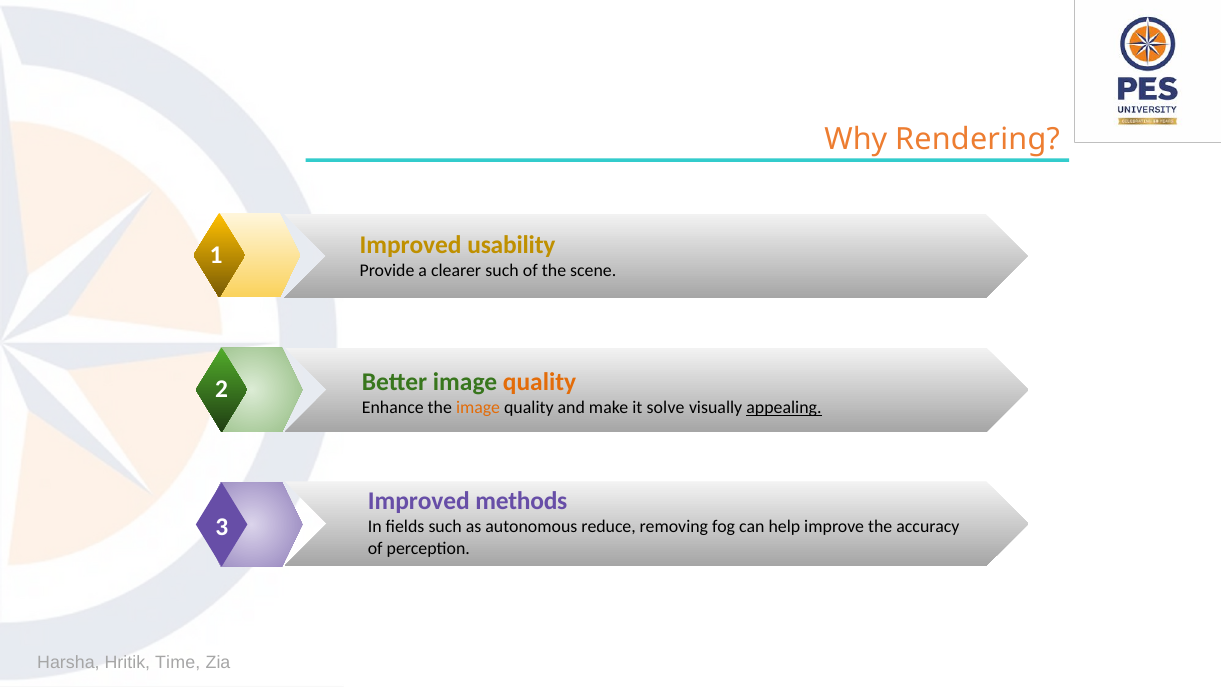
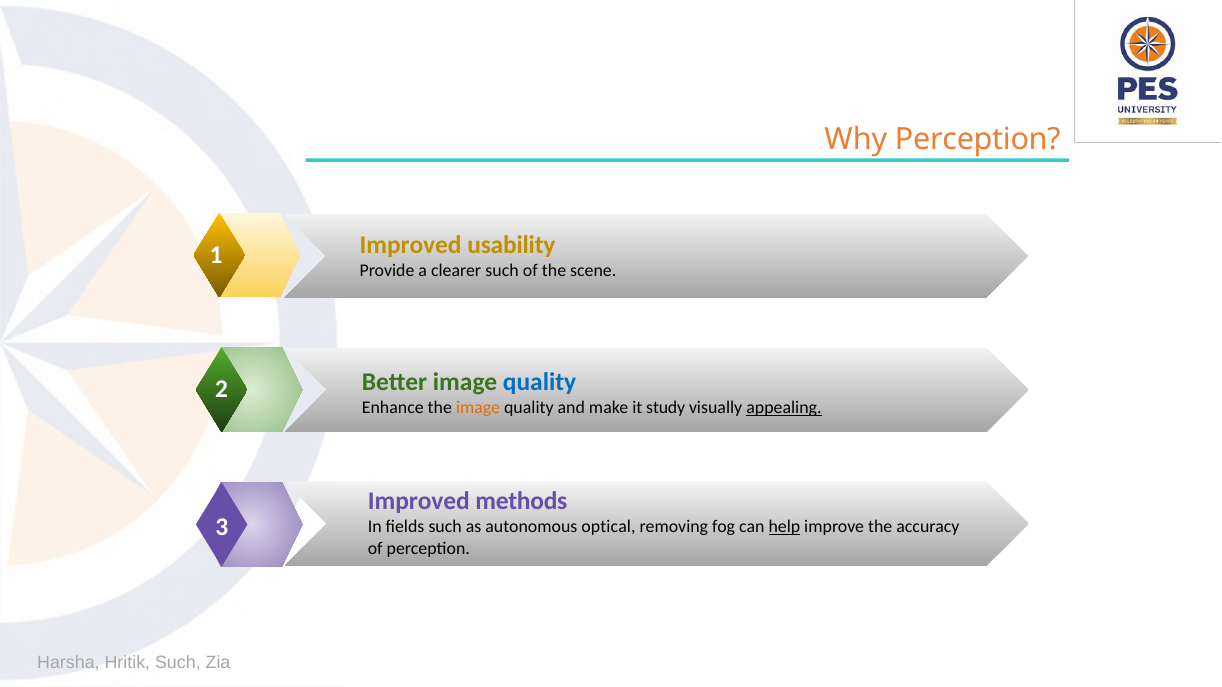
Why Rendering: Rendering -> Perception
quality at (540, 382) colour: orange -> blue
solve: solve -> study
reduce: reduce -> optical
help underline: none -> present
Hritik Time: Time -> Such
